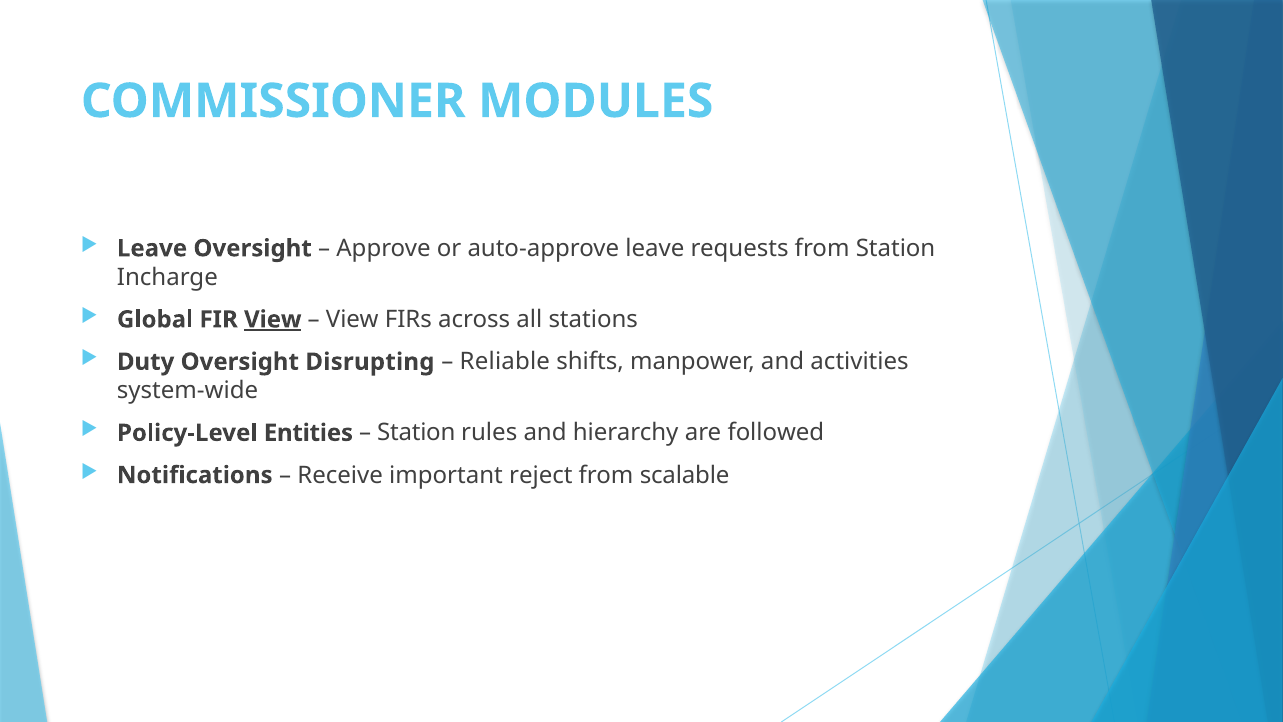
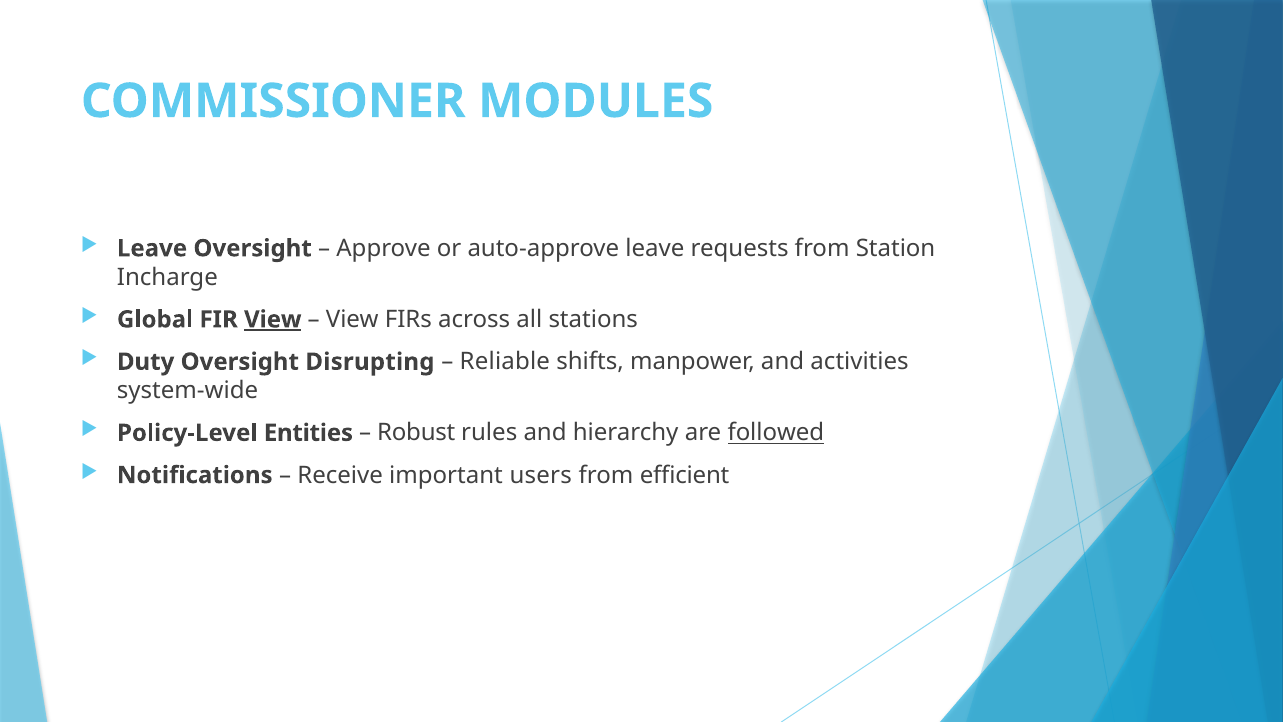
Station at (416, 433): Station -> Robust
followed underline: none -> present
reject: reject -> users
scalable: scalable -> efficient
